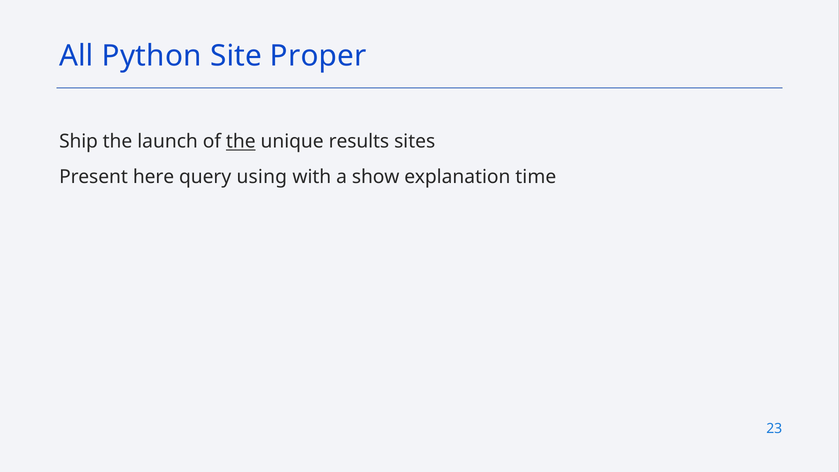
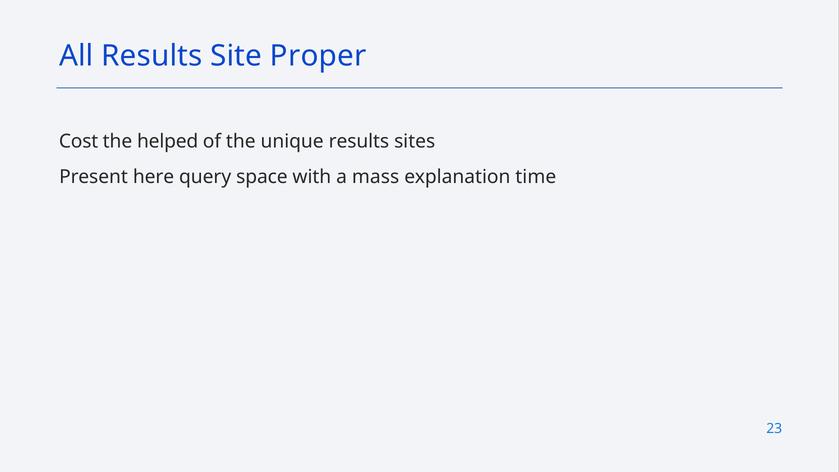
All Python: Python -> Results
Ship: Ship -> Cost
launch: launch -> helped
the at (241, 142) underline: present -> none
using: using -> space
show: show -> mass
